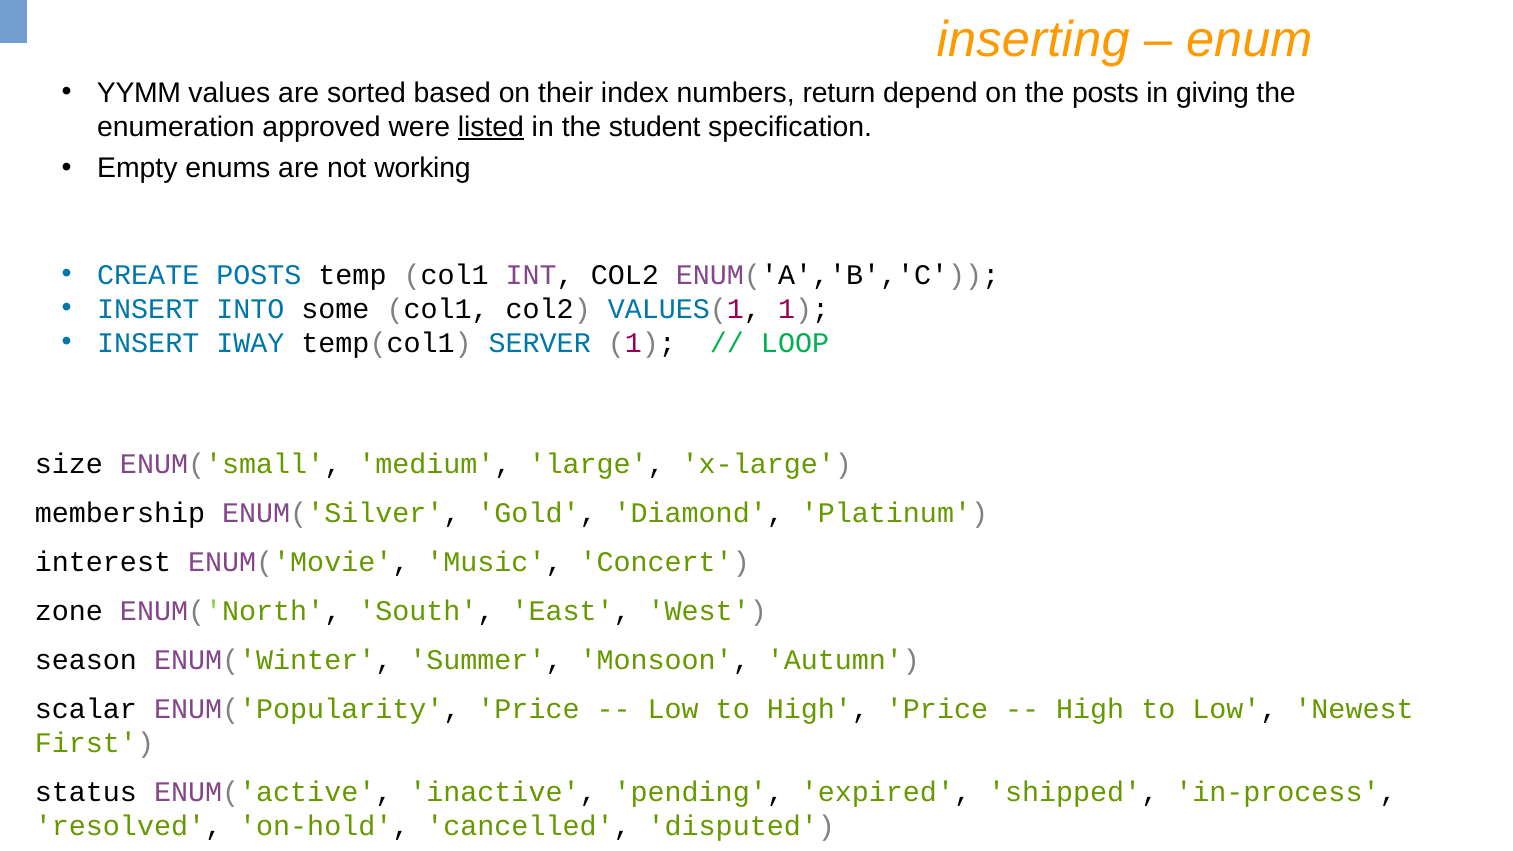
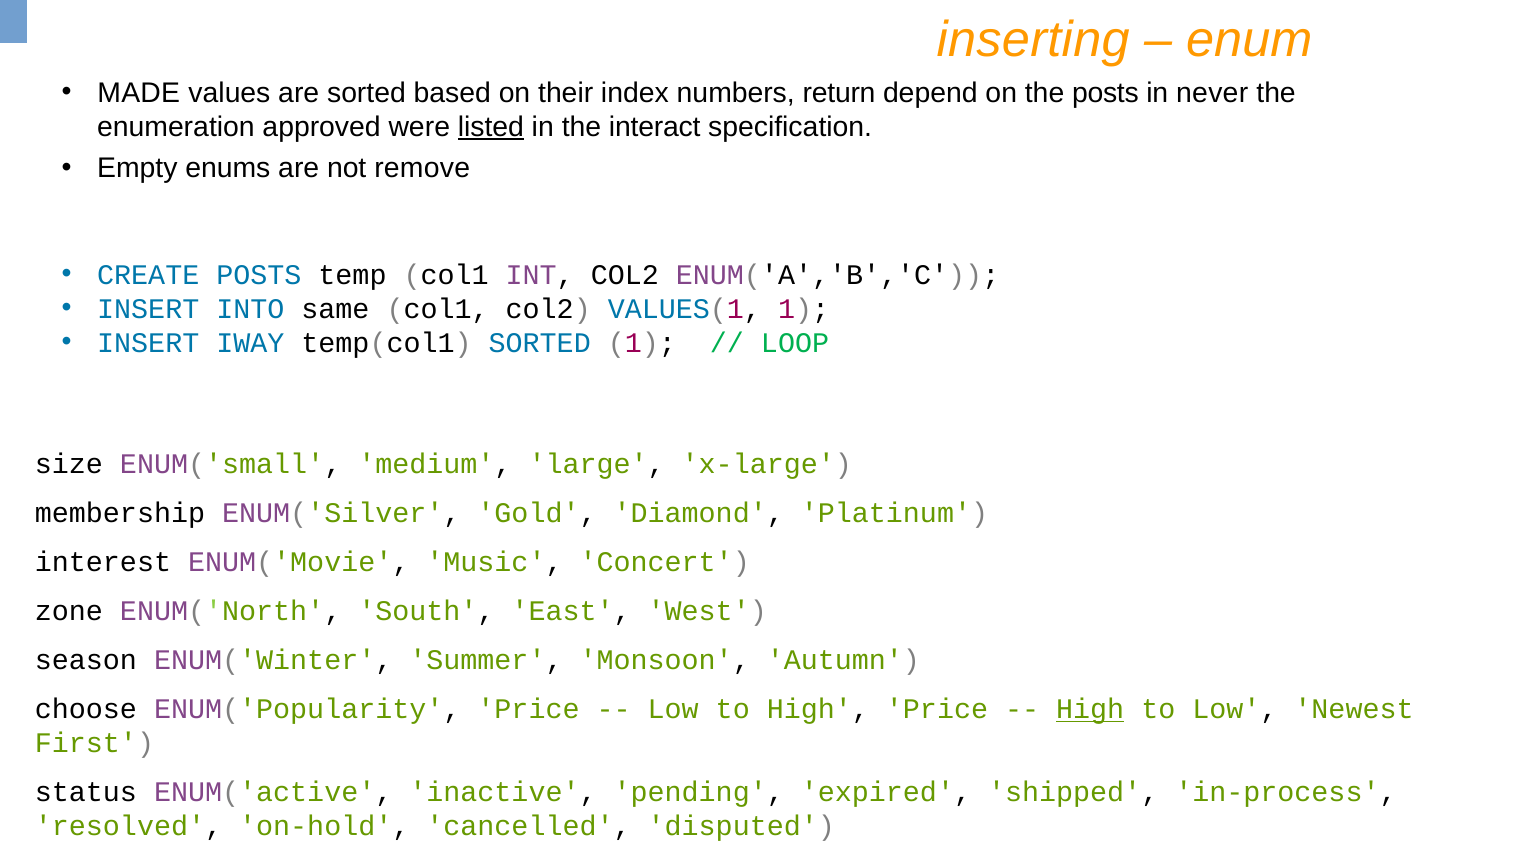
YYMM: YYMM -> MADE
giving: giving -> never
student: student -> interact
working: working -> remove
some: some -> same
temp(col1 SERVER: SERVER -> SORTED
scalar: scalar -> choose
High at (1090, 709) underline: none -> present
